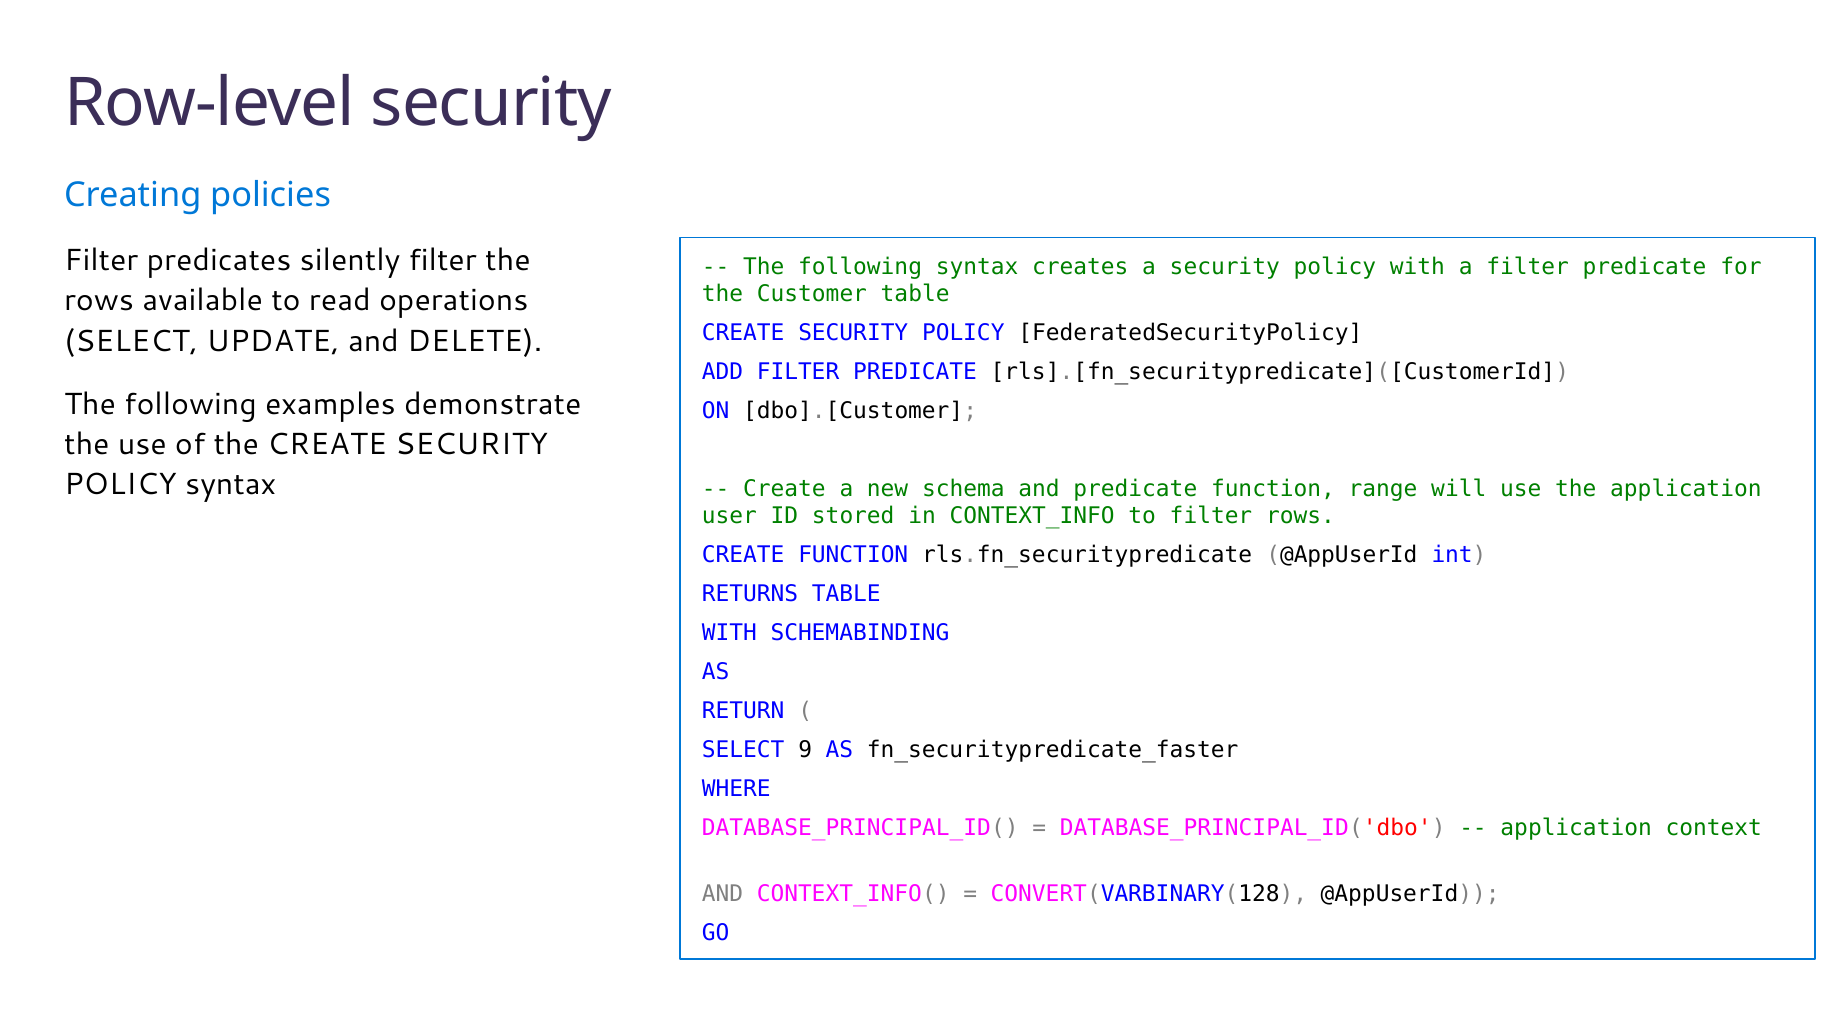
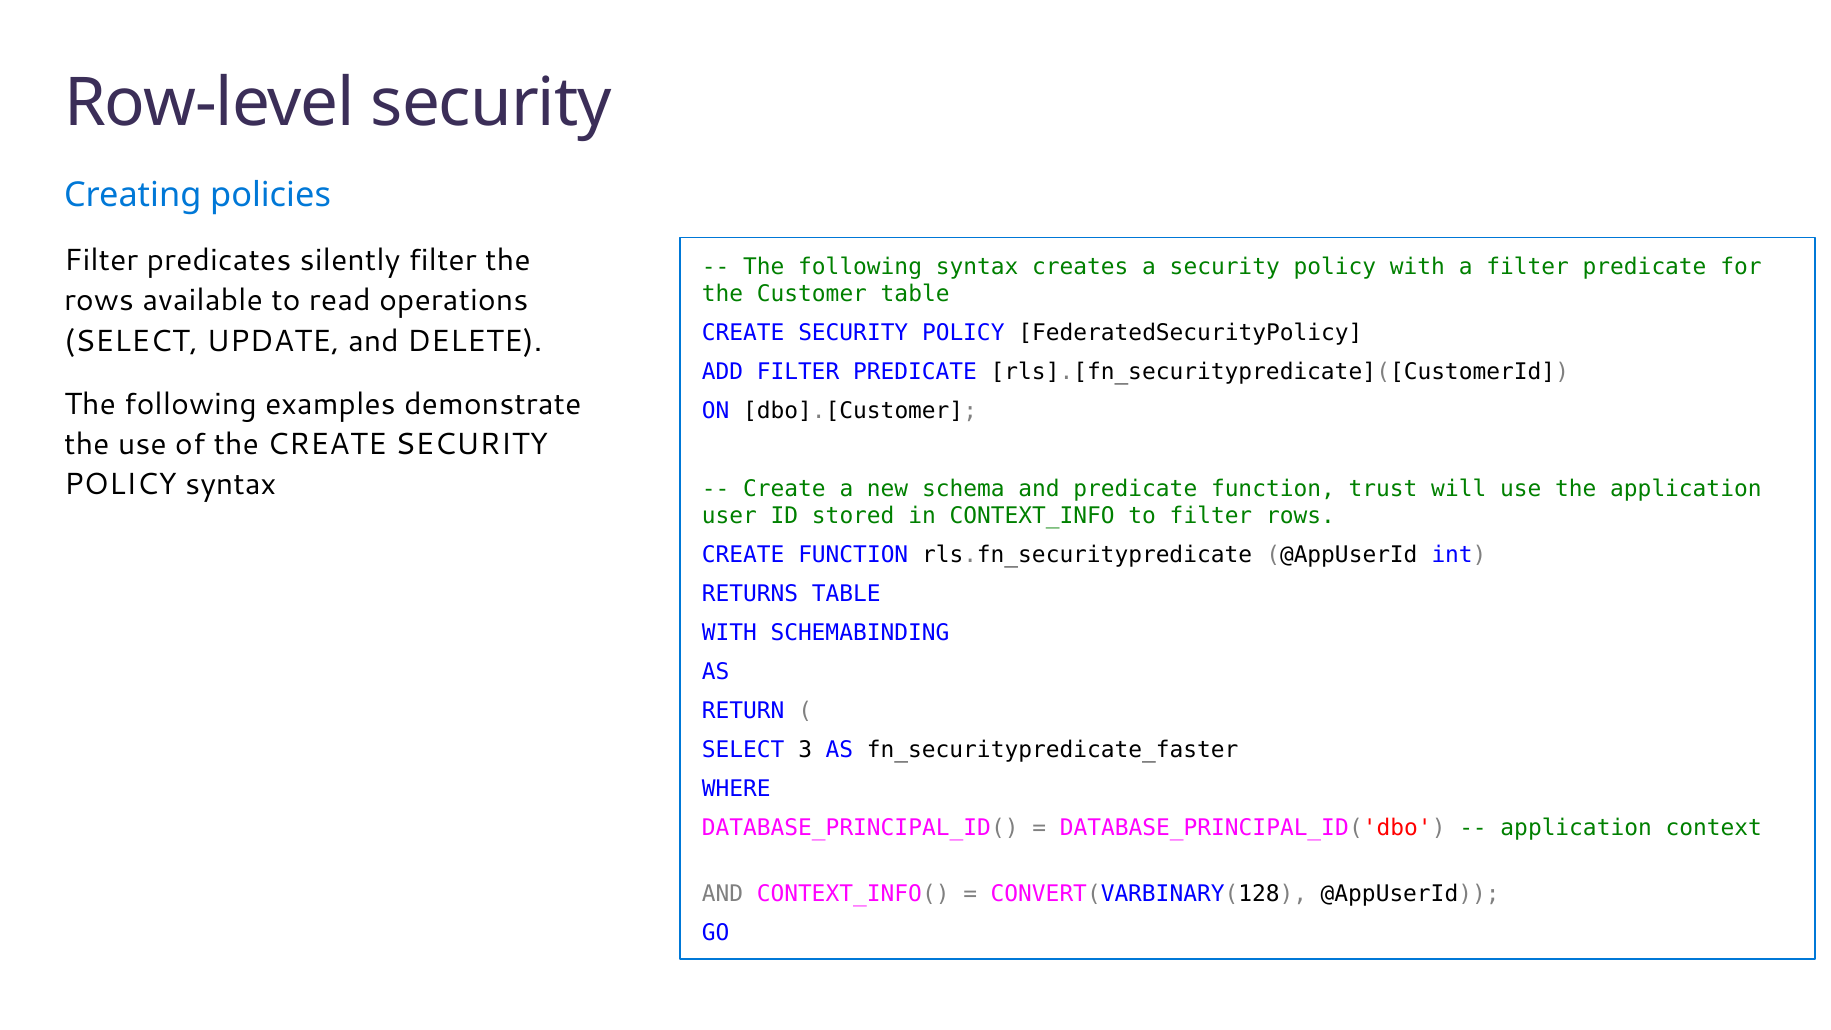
range: range -> trust
9: 9 -> 3
